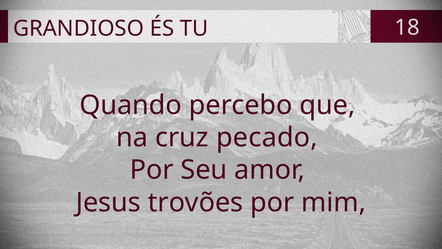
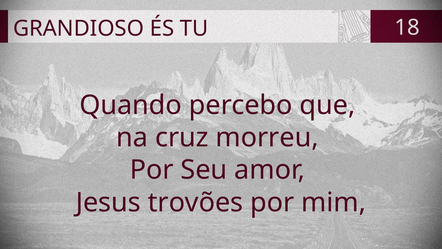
pecado: pecado -> morreu
